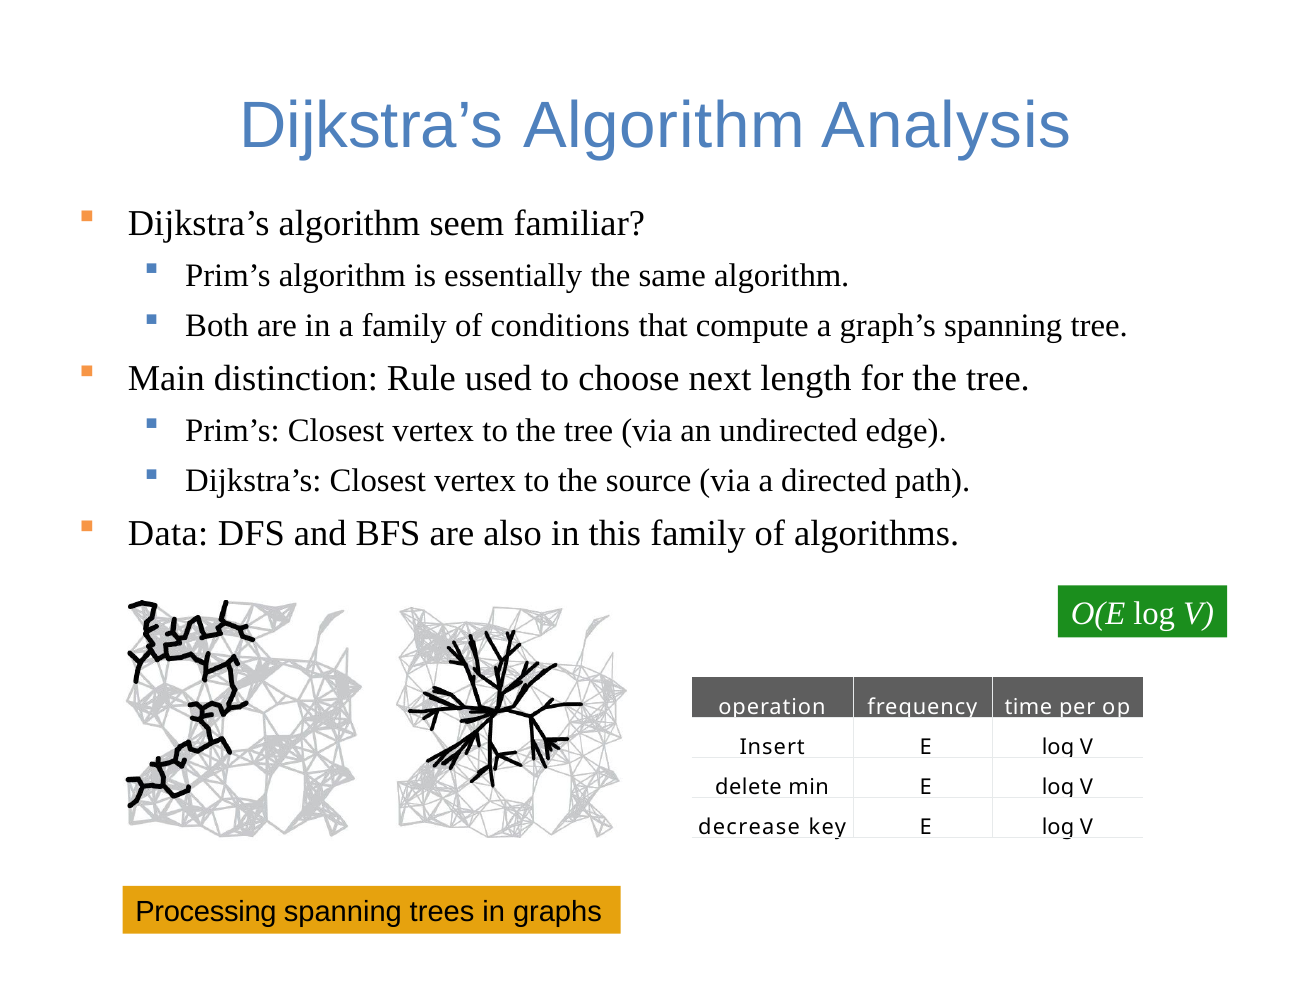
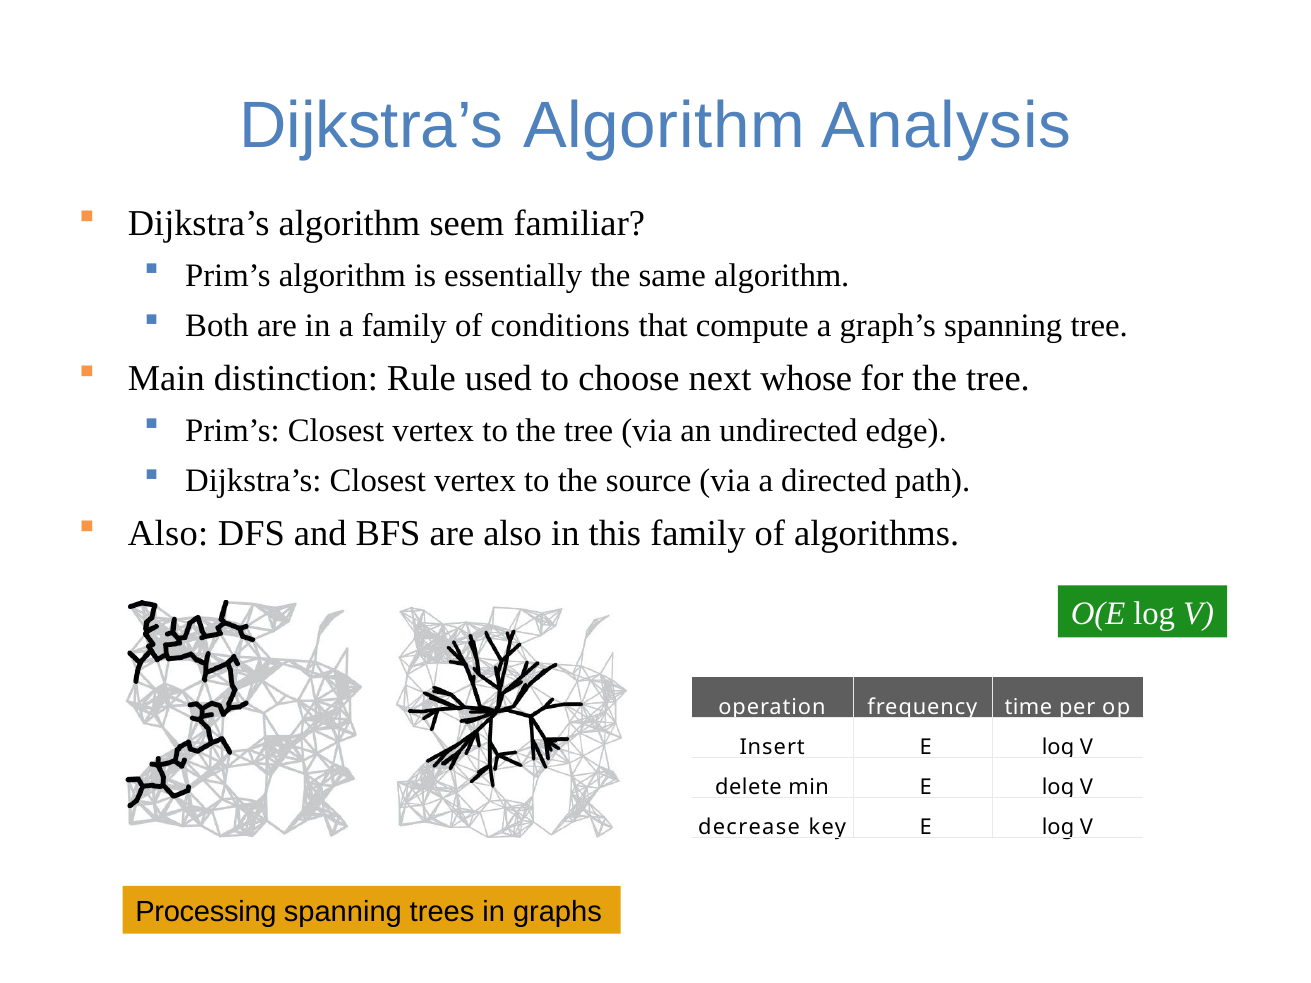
length: length -> whose
Data at (168, 534): Data -> Also
